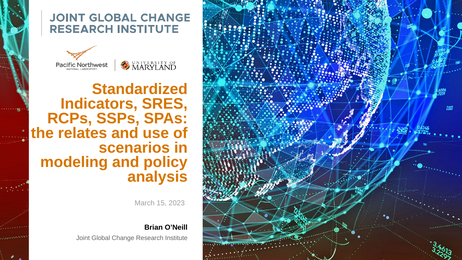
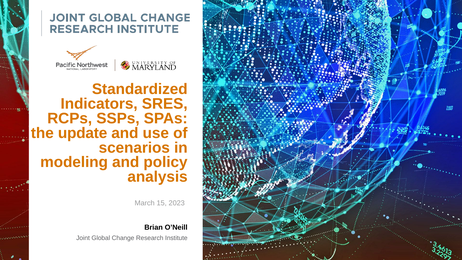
relates: relates -> update
